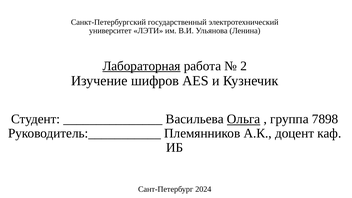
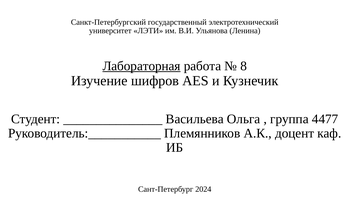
2: 2 -> 8
Ольга underline: present -> none
7898: 7898 -> 4477
